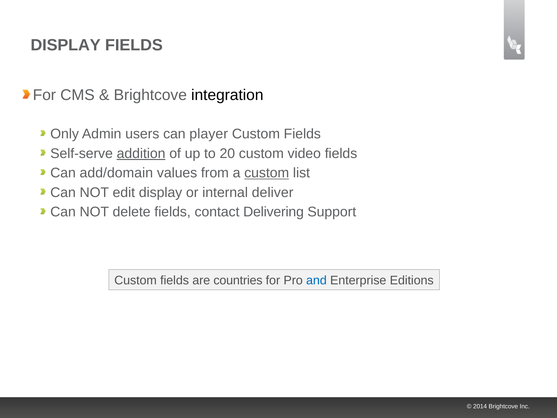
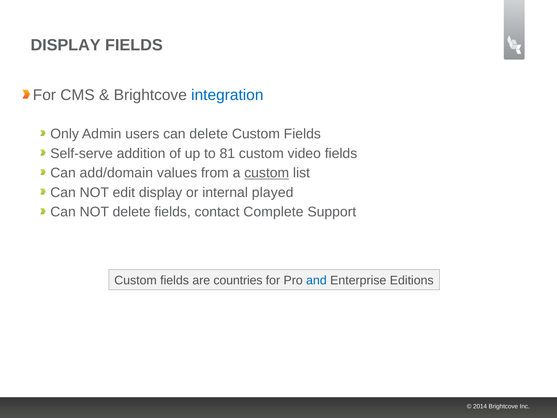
integration colour: black -> blue
can player: player -> delete
addition underline: present -> none
20: 20 -> 81
deliver: deliver -> played
Delivering: Delivering -> Complete
